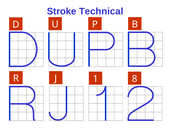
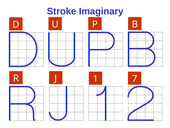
Technical: Technical -> Imaginary
8: 8 -> 7
